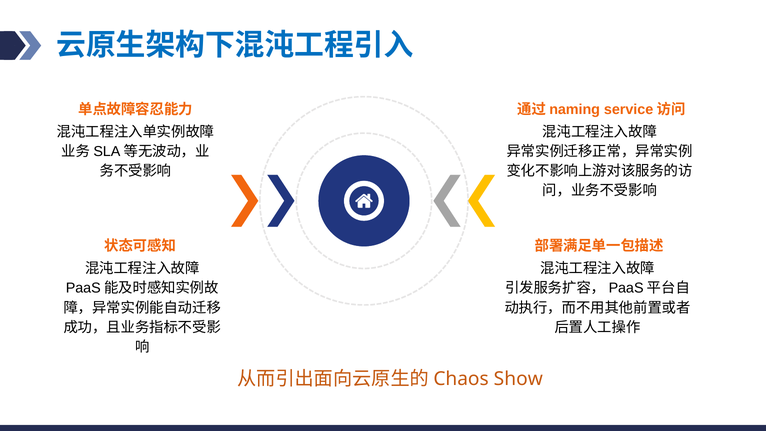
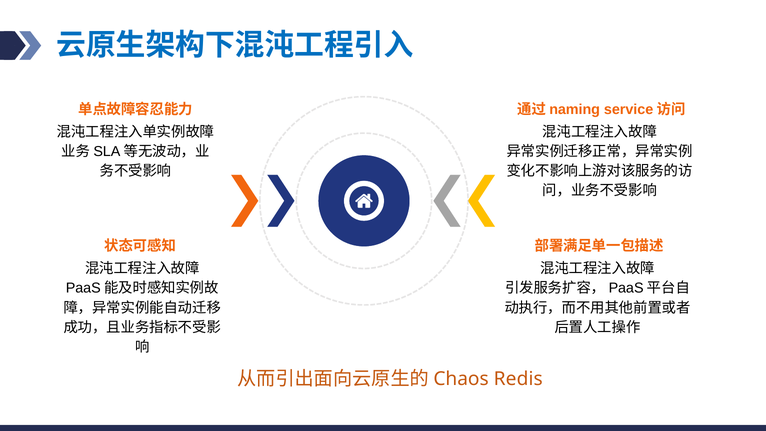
Show: Show -> Redis
